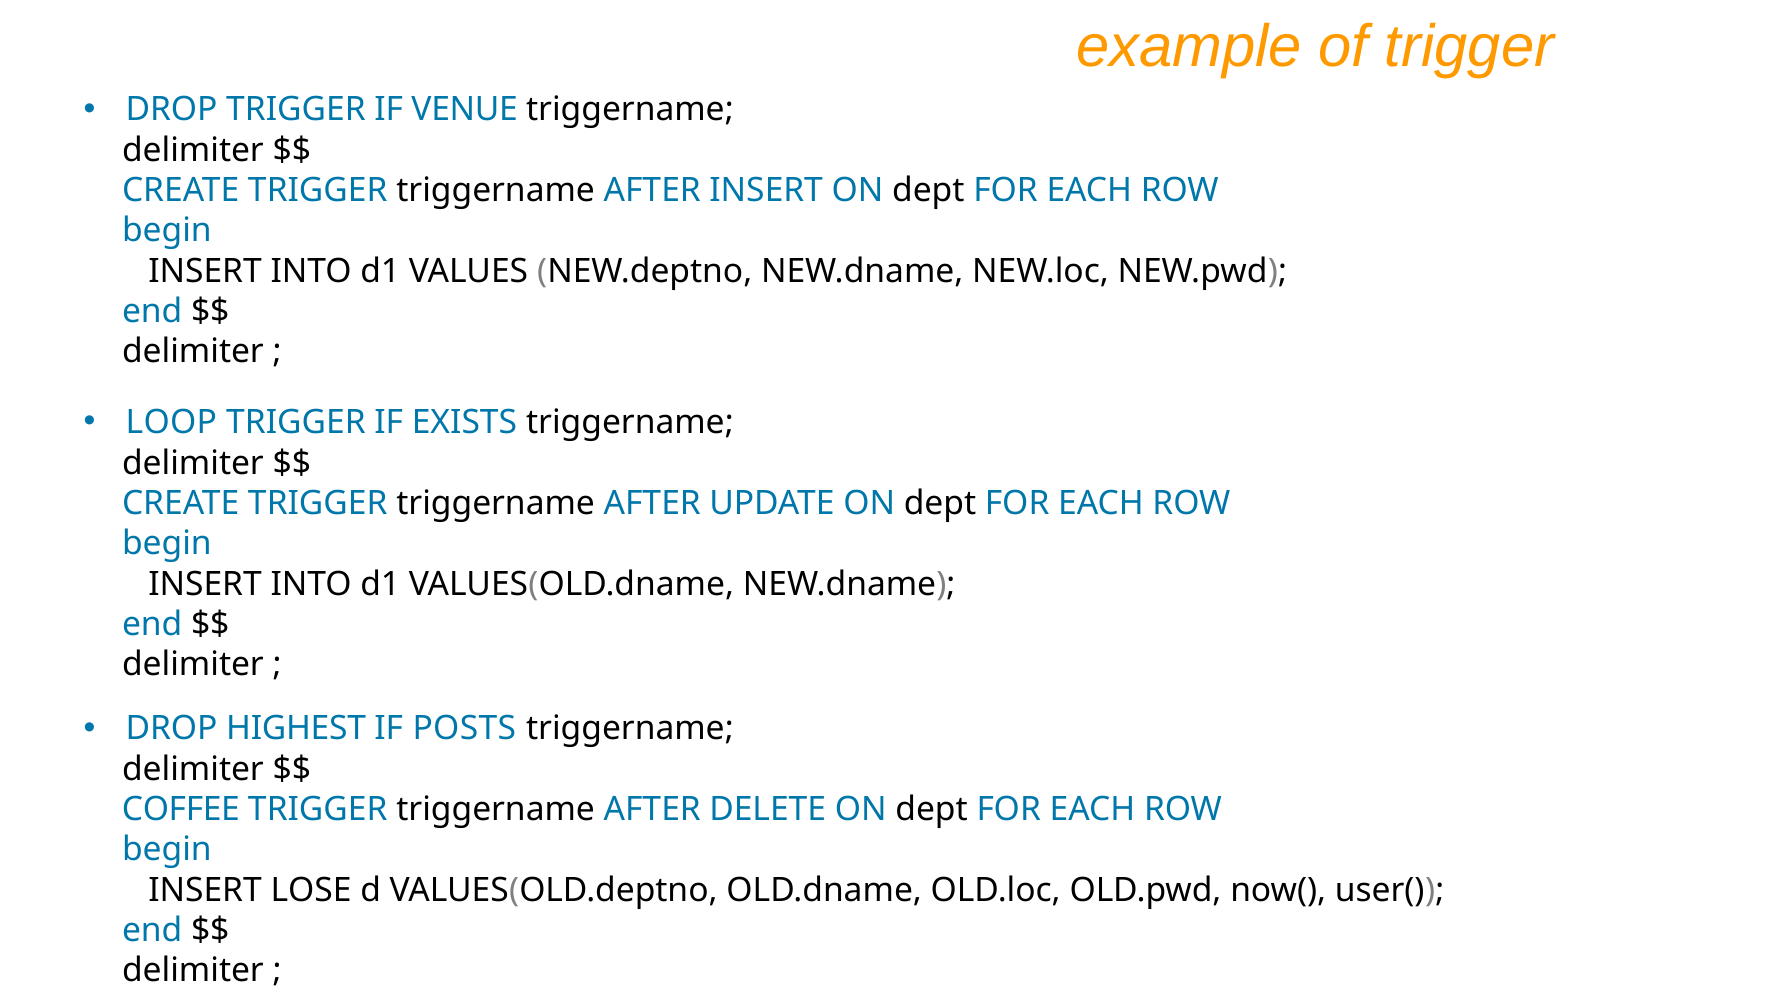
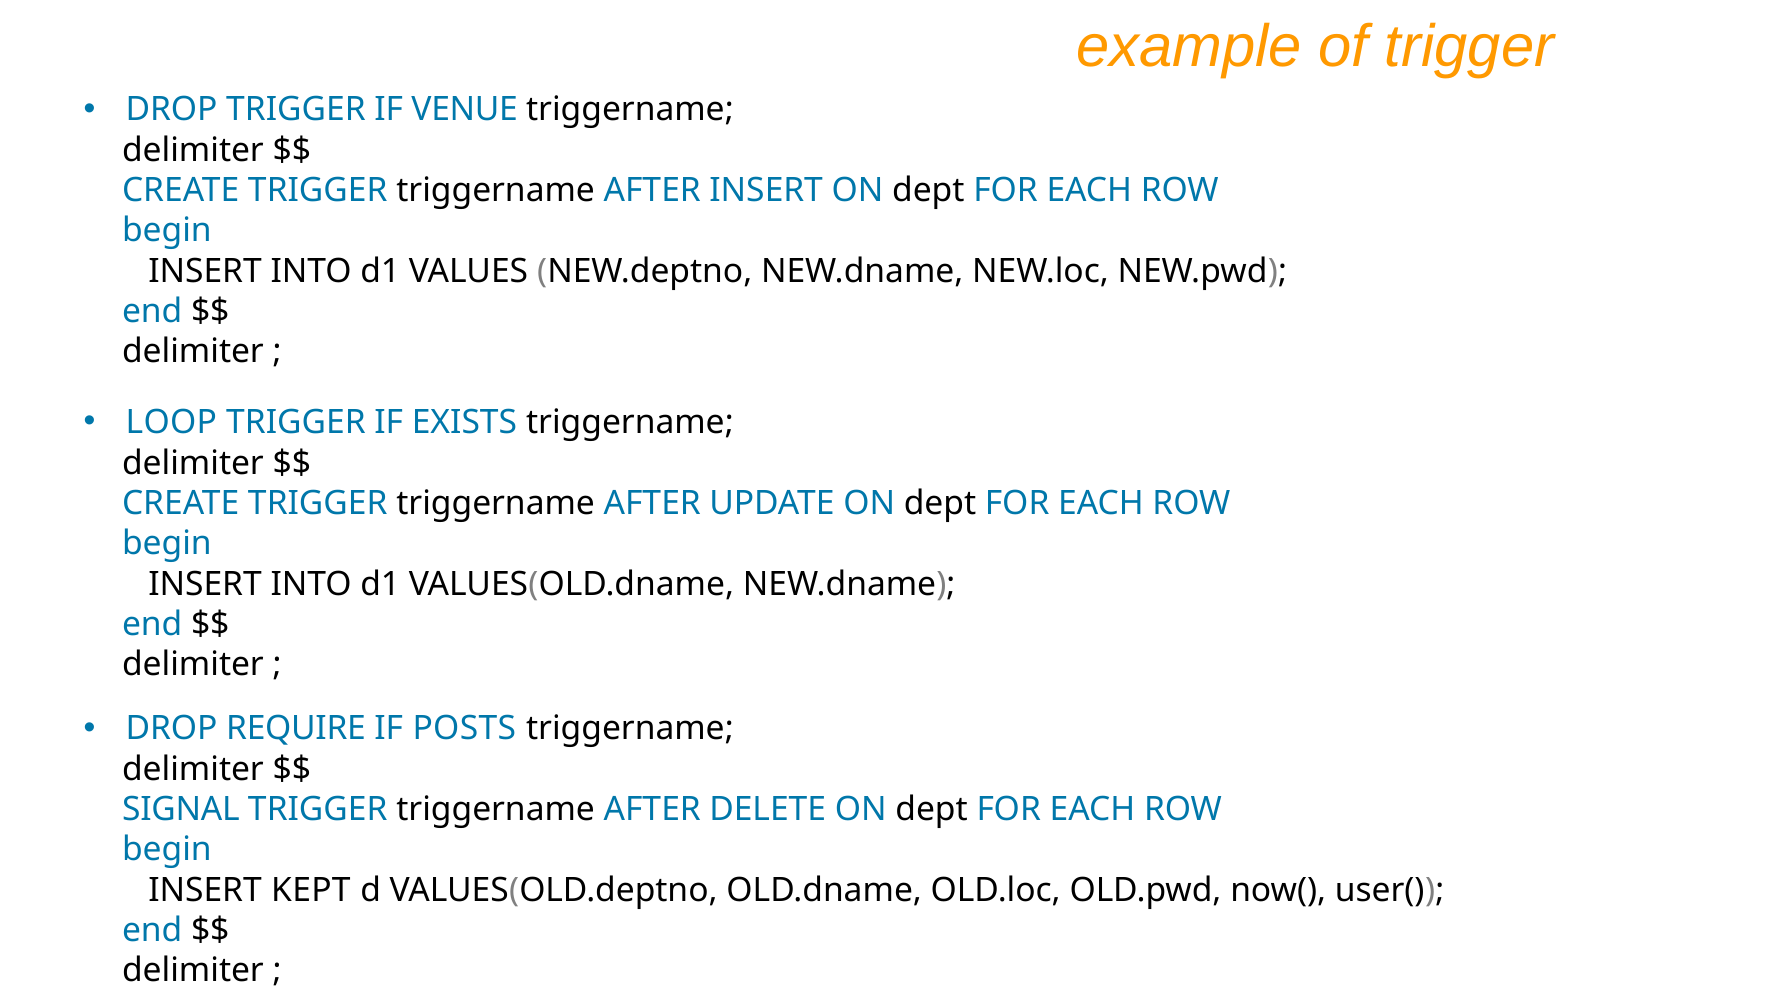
HIGHEST: HIGHEST -> REQUIRE
COFFEE: COFFEE -> SIGNAL
LOSE: LOSE -> KEPT
